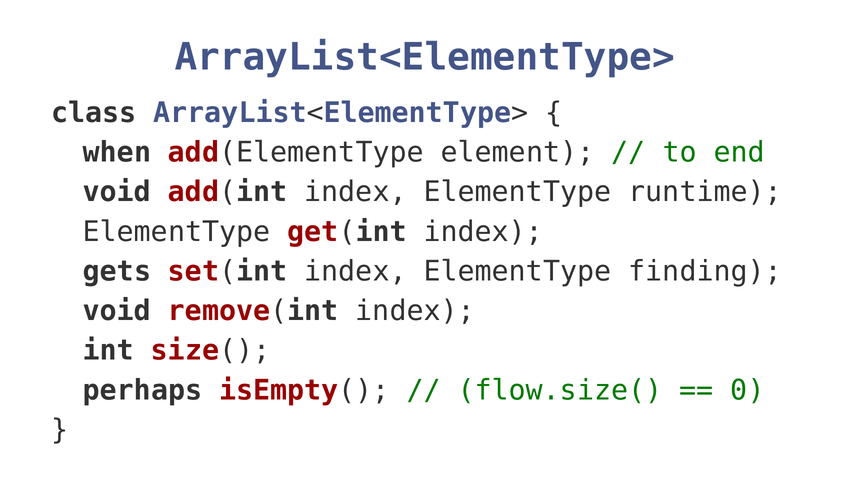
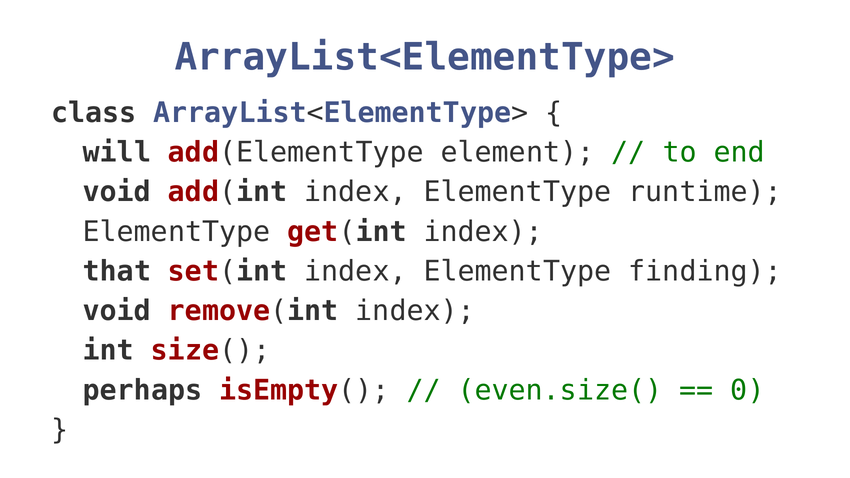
when: when -> will
gets: gets -> that
flow.size(: flow.size( -> even.size(
